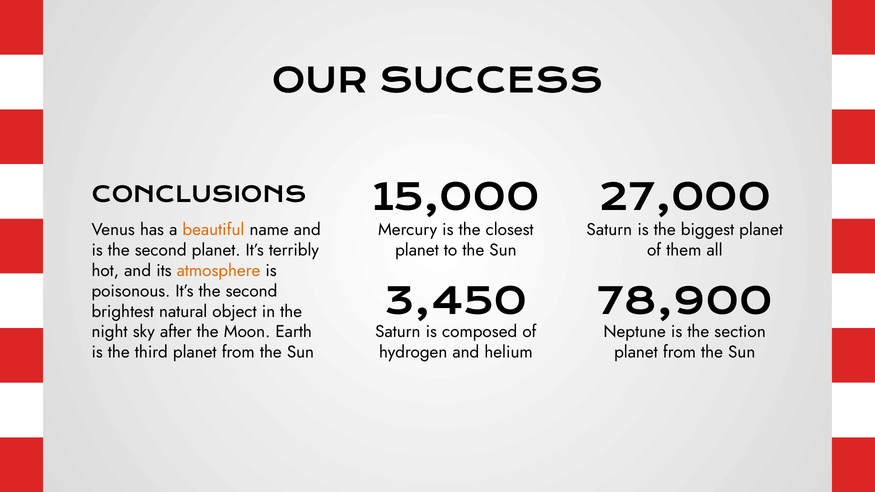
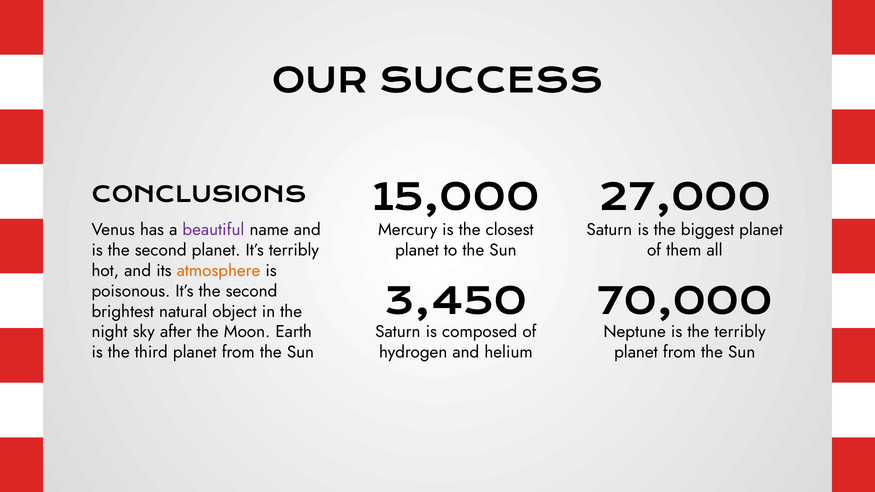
beautiful colour: orange -> purple
78,900: 78,900 -> 70,000
the section: section -> terribly
